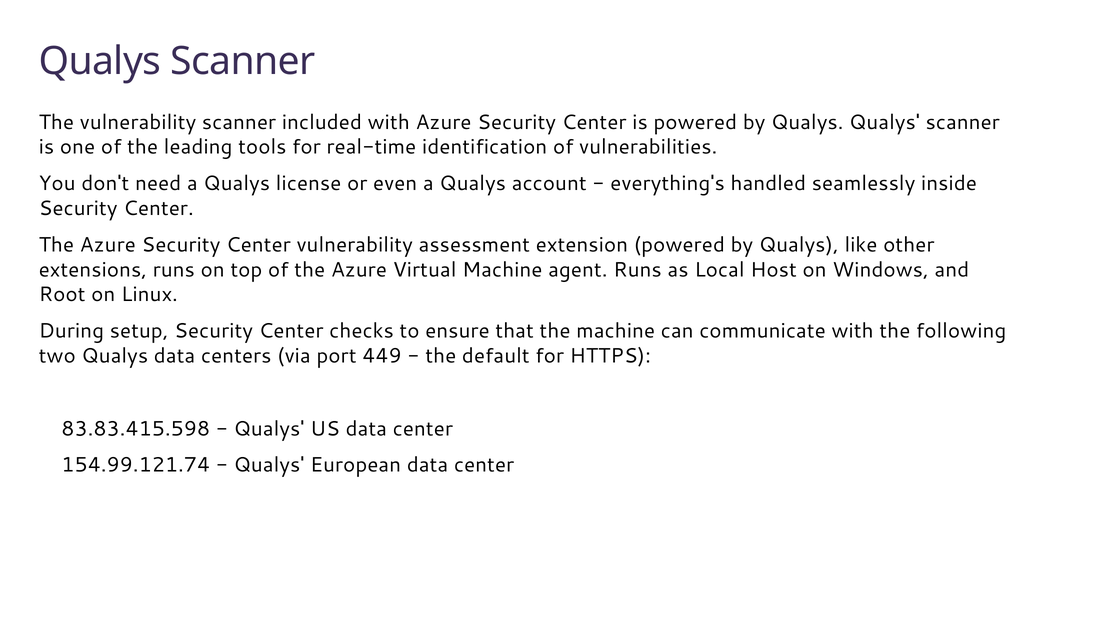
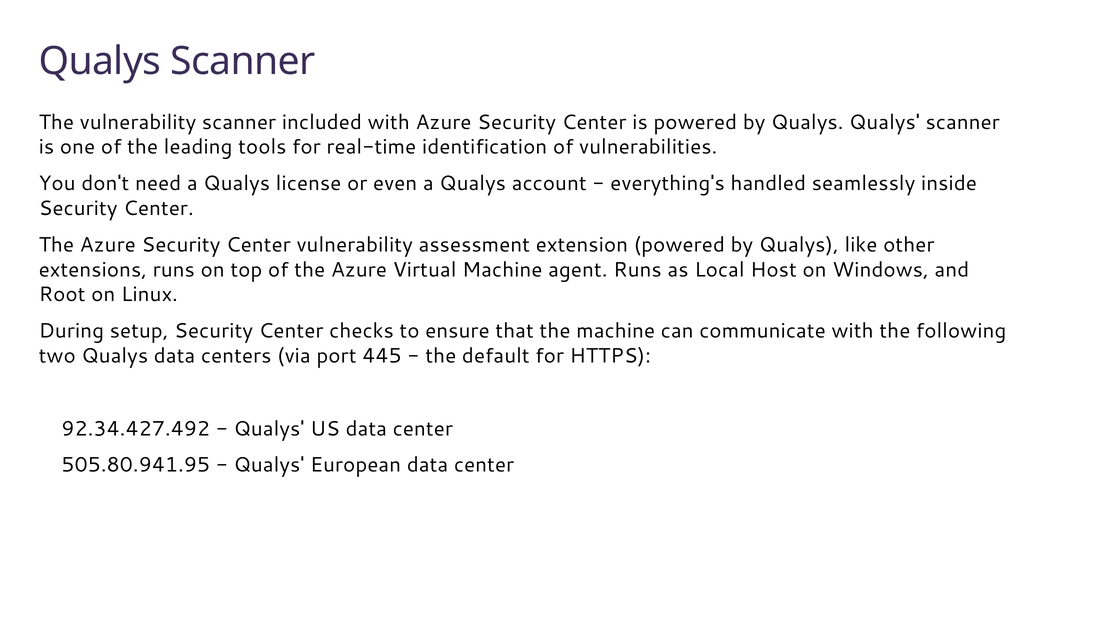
449: 449 -> 445
83.83.415.598: 83.83.415.598 -> 92.34.427.492
154.99.121.74: 154.99.121.74 -> 505.80.941.95
